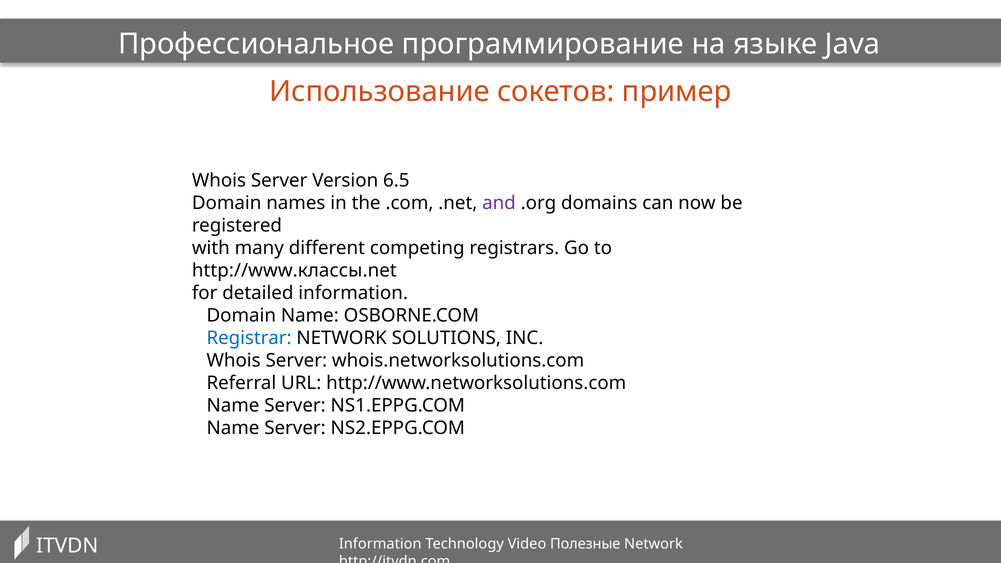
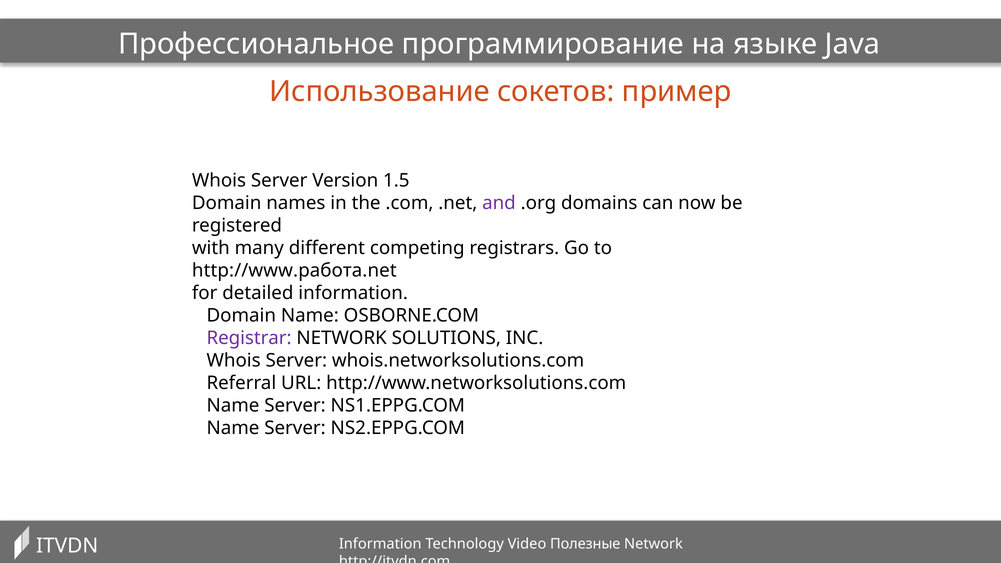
6.5: 6.5 -> 1.5
http://www.классы.net: http://www.классы.net -> http://www.работа.net
Registrar colour: blue -> purple
